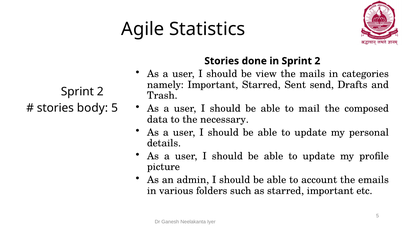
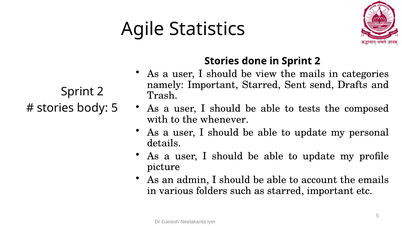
mail: mail -> tests
data: data -> with
necessary: necessary -> whenever
